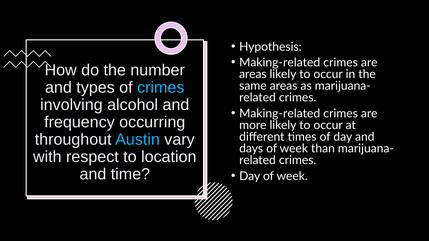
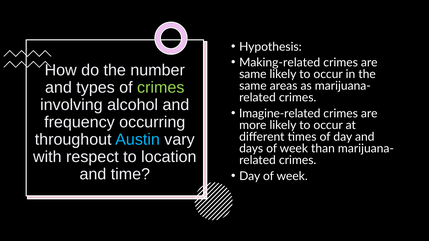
areas at (253, 74): areas -> same
crimes at (161, 88) colour: light blue -> light green
Making-related at (280, 114): Making-related -> Imagine-related
